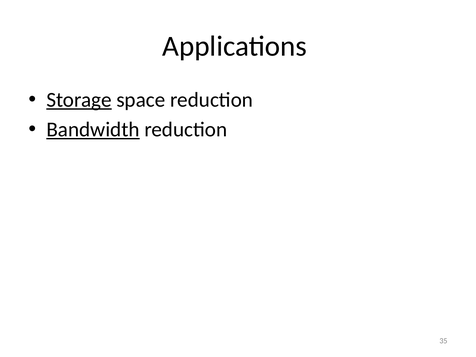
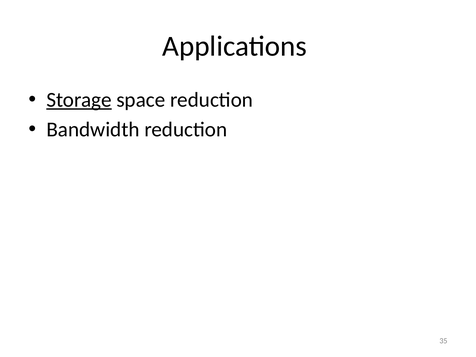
Bandwidth underline: present -> none
